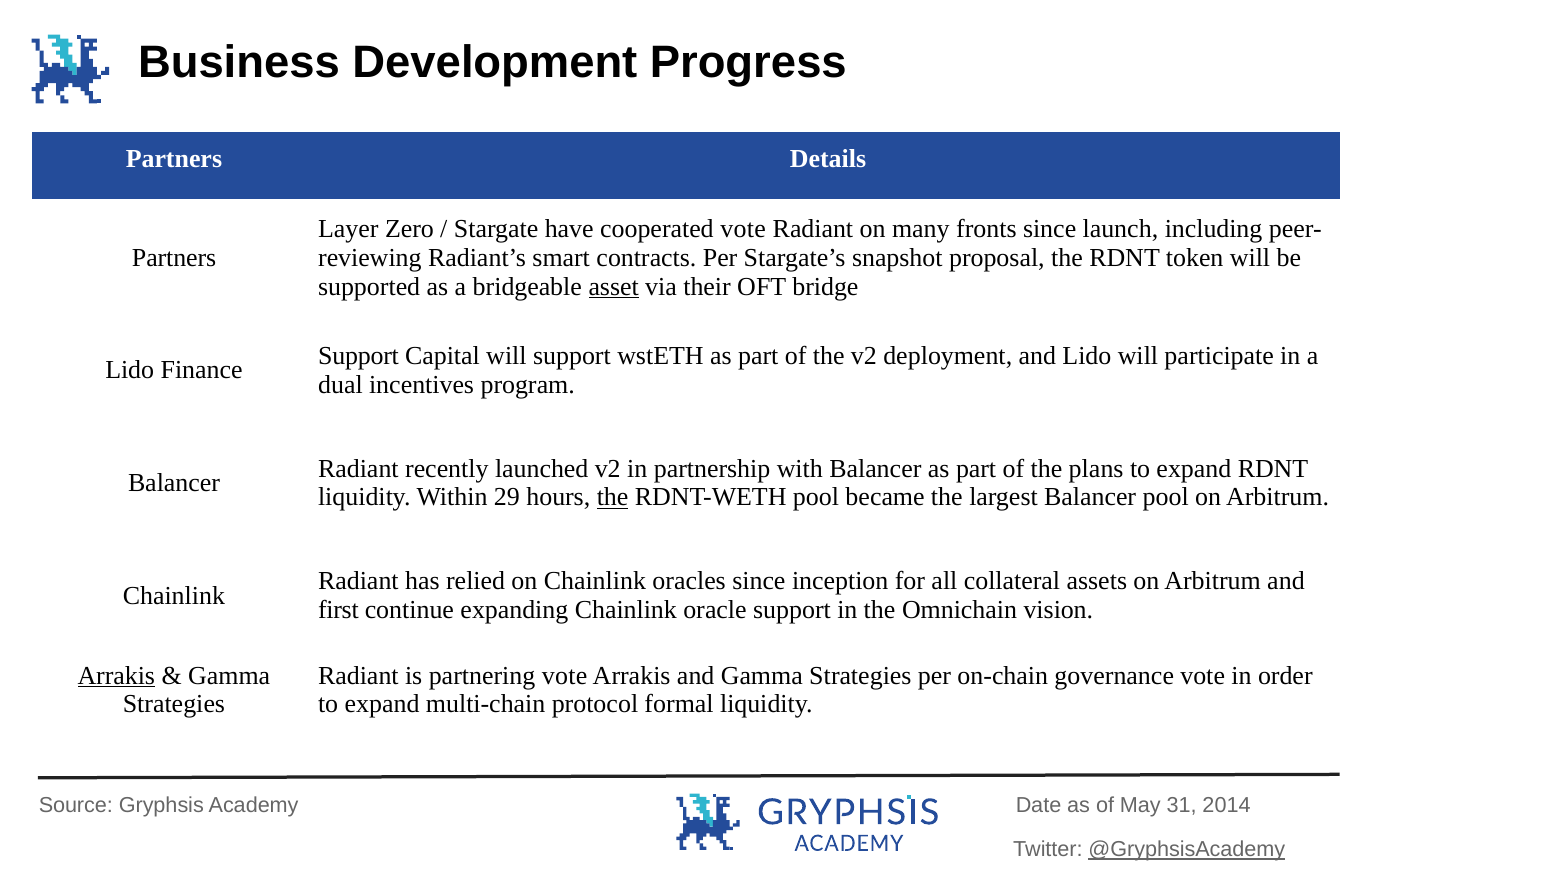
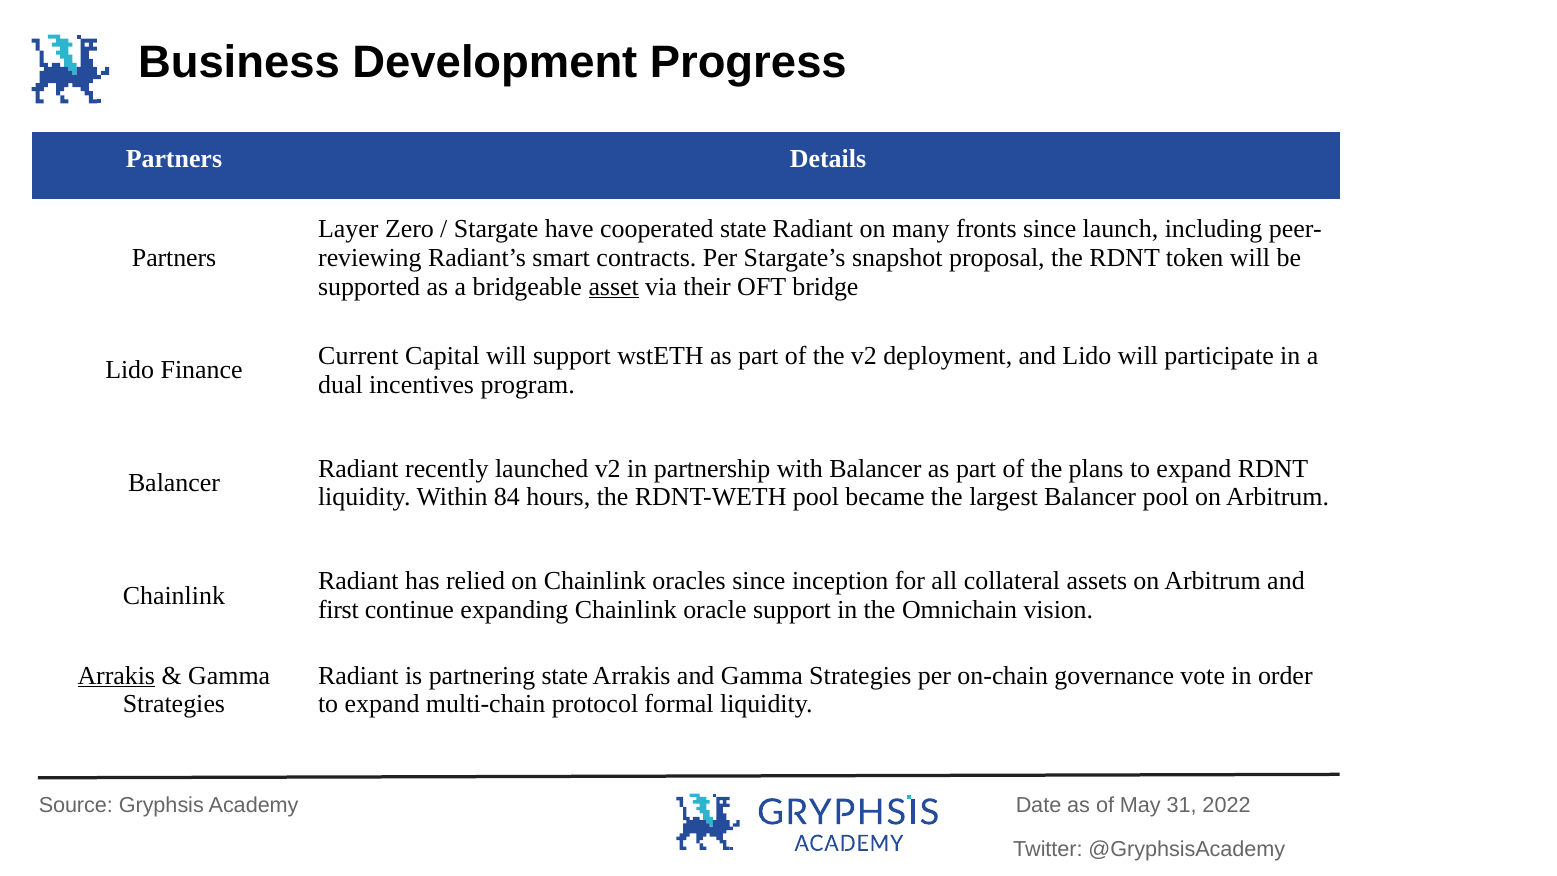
cooperated vote: vote -> state
Support at (359, 356): Support -> Current
29: 29 -> 84
the at (613, 497) underline: present -> none
partnering vote: vote -> state
2014: 2014 -> 2022
@GryphsisAcademy underline: present -> none
